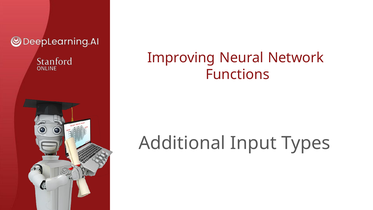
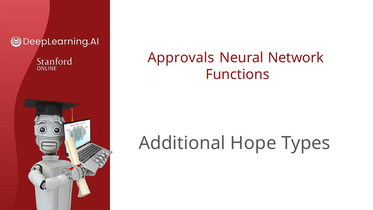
Improving: Improving -> Approvals
Input: Input -> Hope
